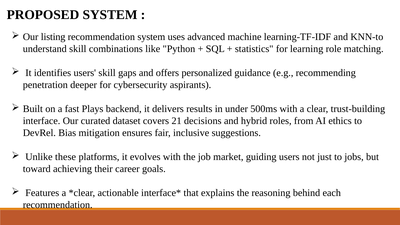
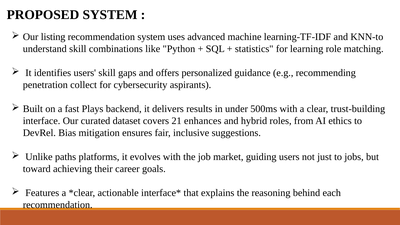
deeper: deeper -> collect
decisions: decisions -> enhances
these: these -> paths
